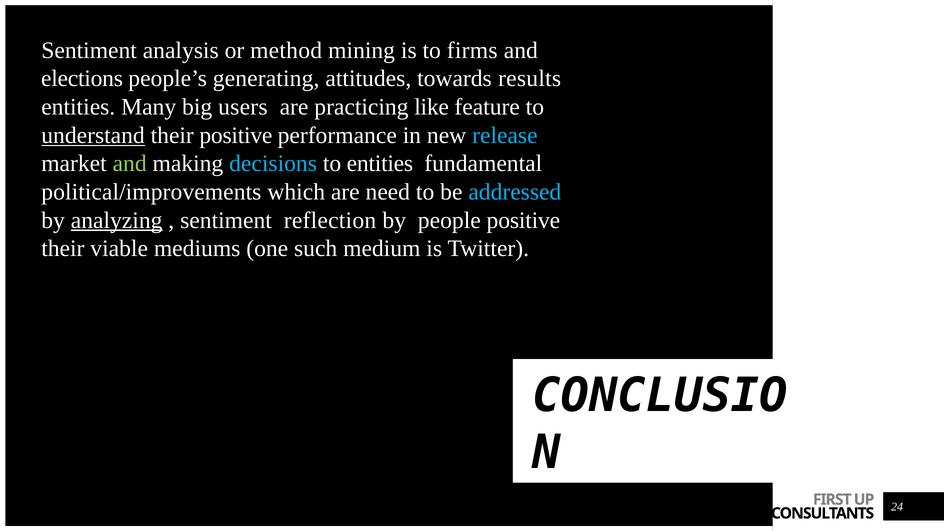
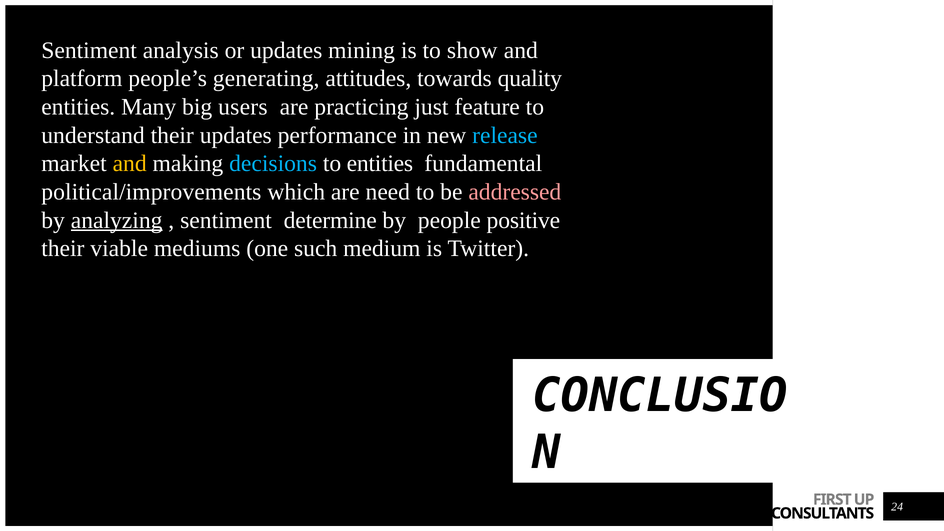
or method: method -> updates
firms: firms -> show
elections: elections -> platform
towards results: results -> quality
like: like -> just
understand underline: present -> none
their positive: positive -> updates
and at (130, 164) colour: light green -> yellow
addressed colour: light blue -> pink
reflection: reflection -> determine
